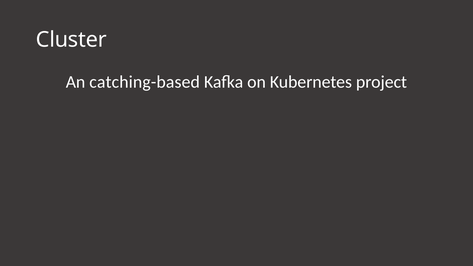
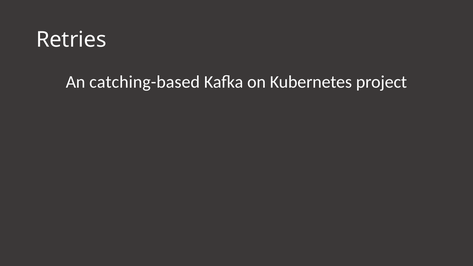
Cluster: Cluster -> Retries
